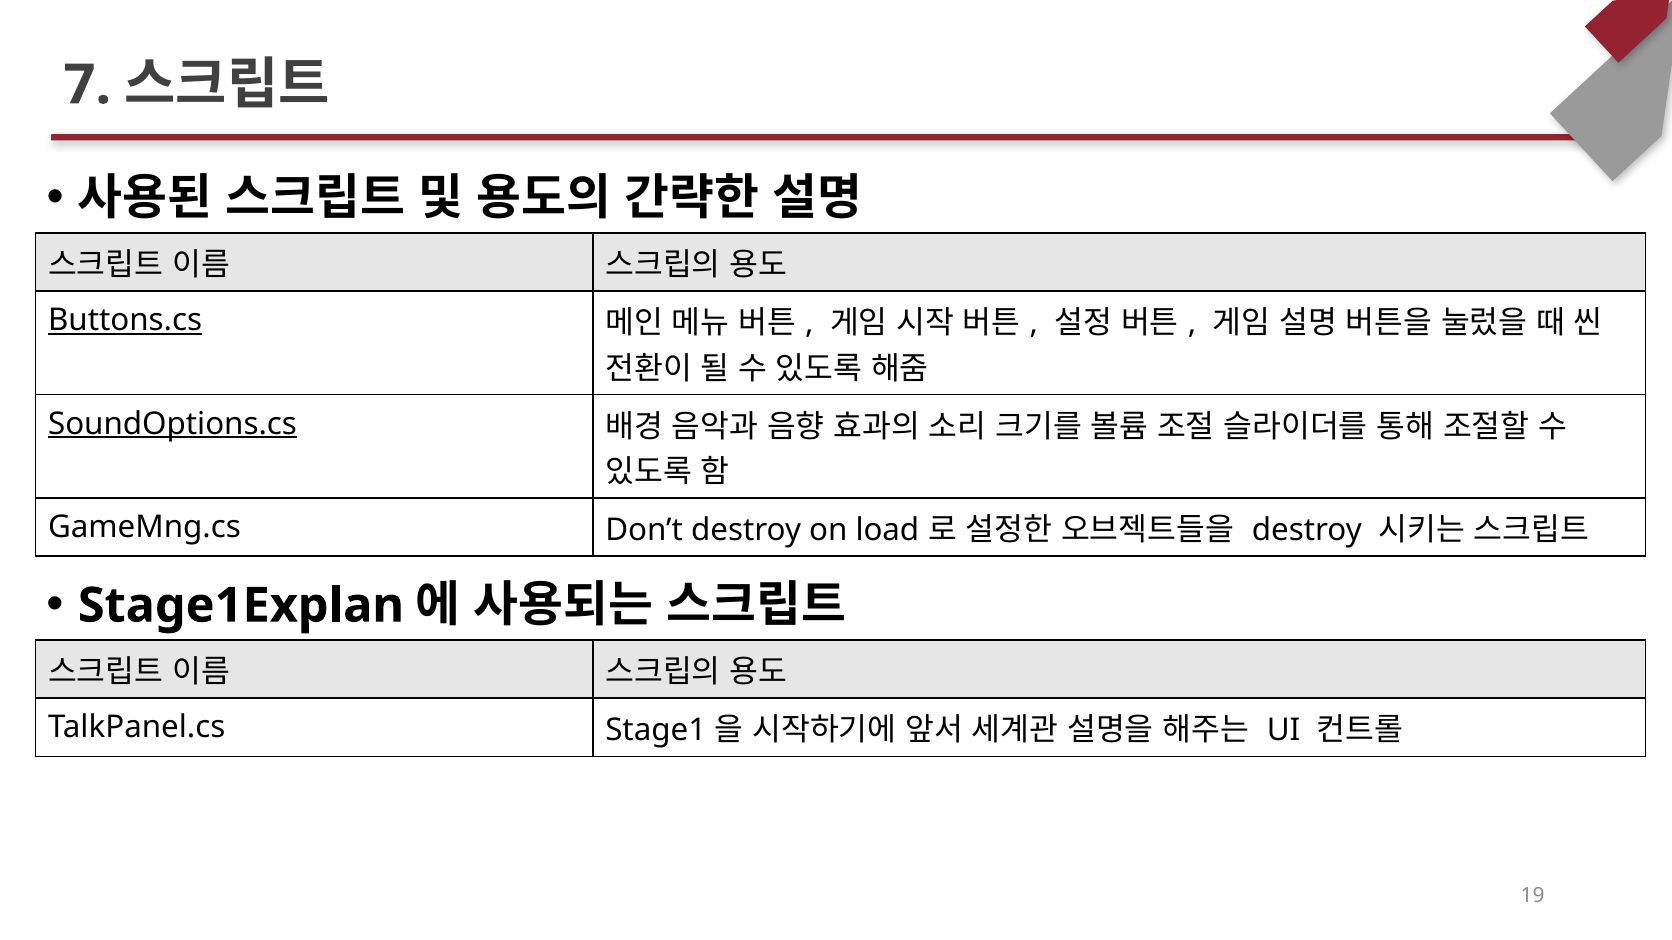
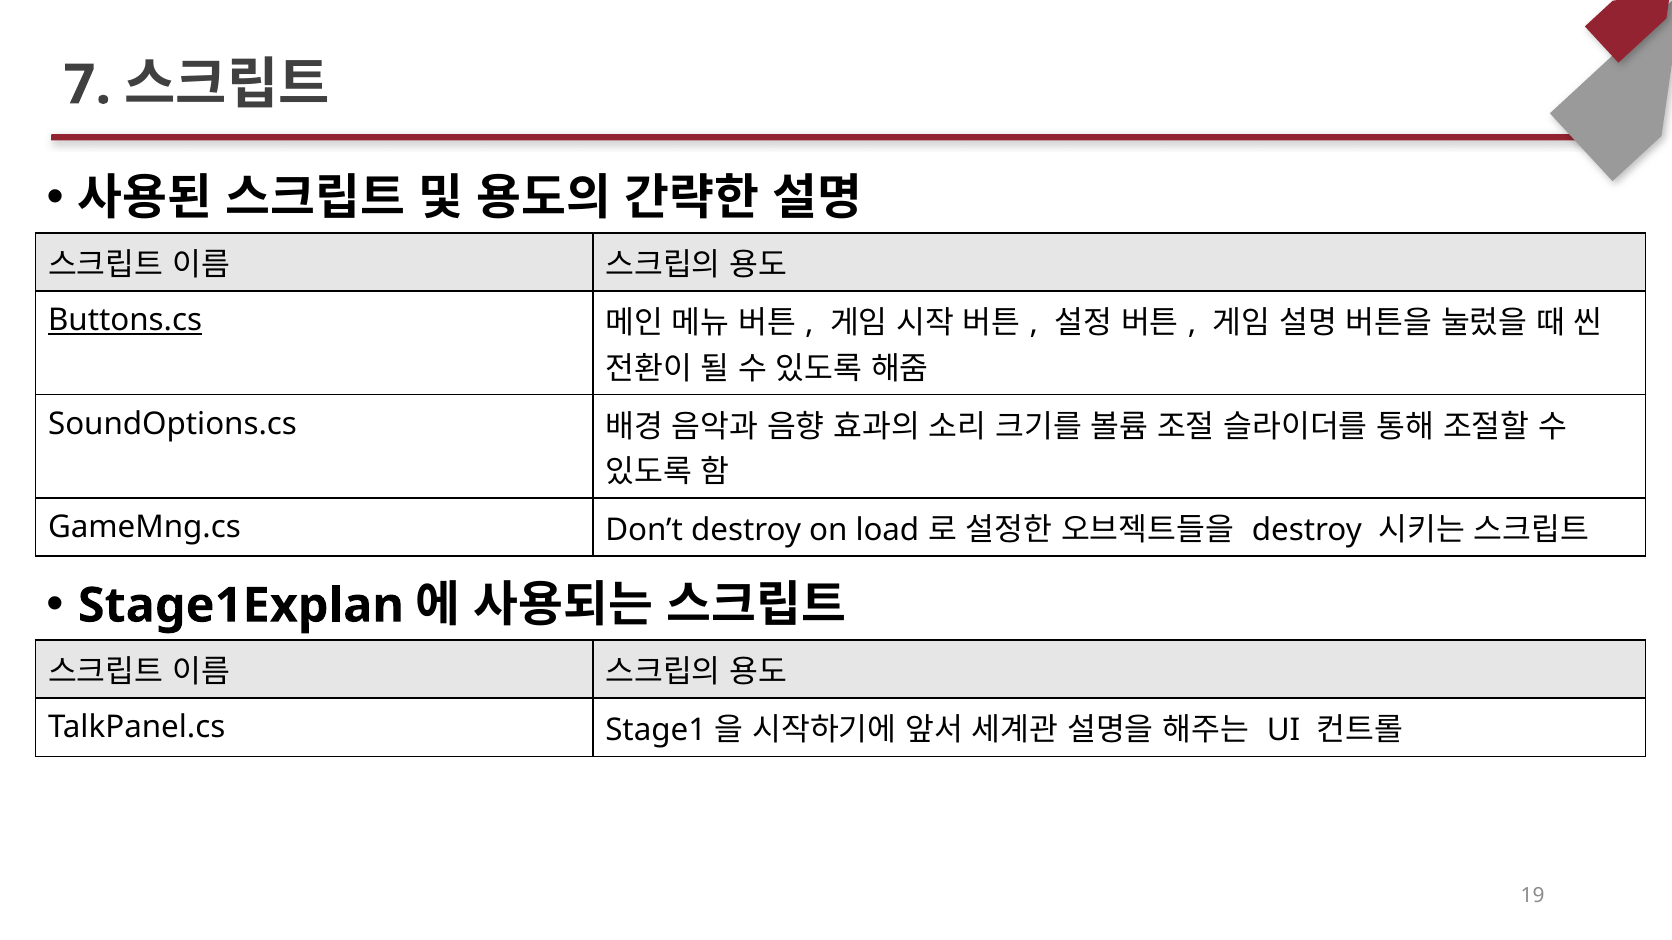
SoundOptions.cs underline: present -> none
